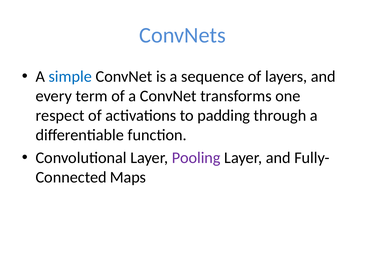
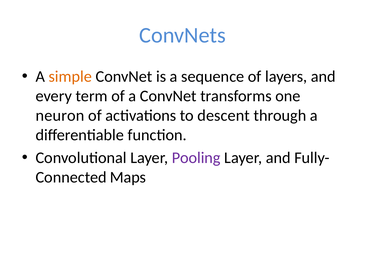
simple colour: blue -> orange
respect: respect -> neuron
padding: padding -> descent
